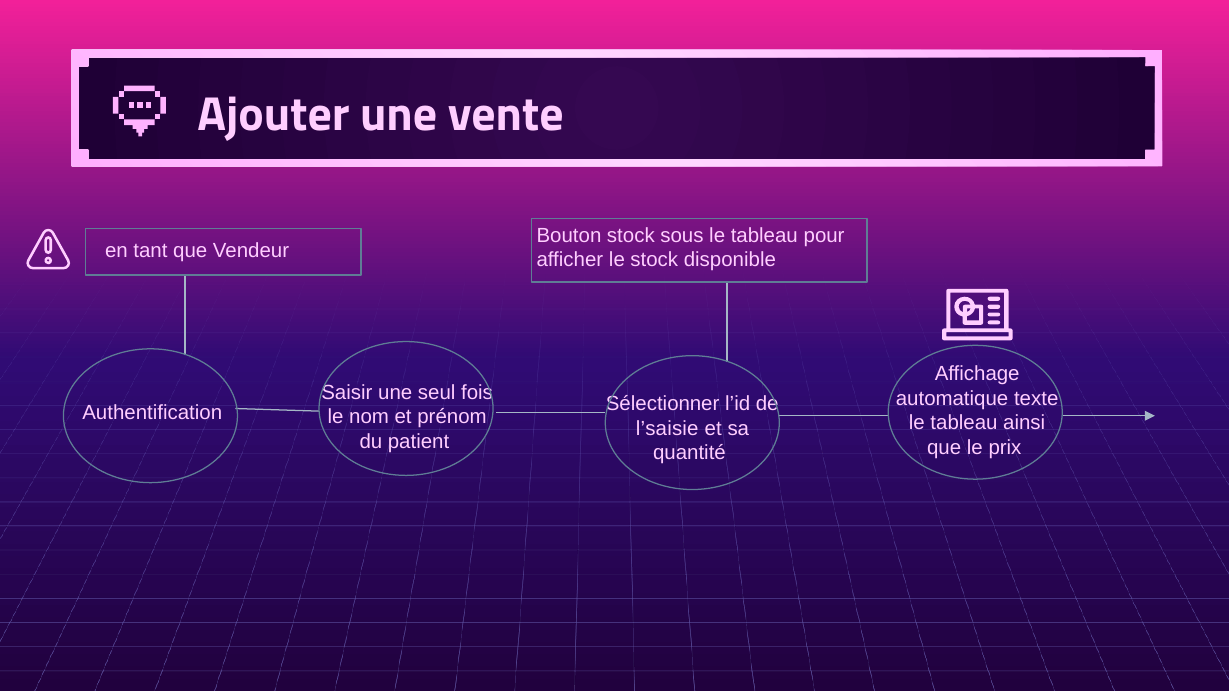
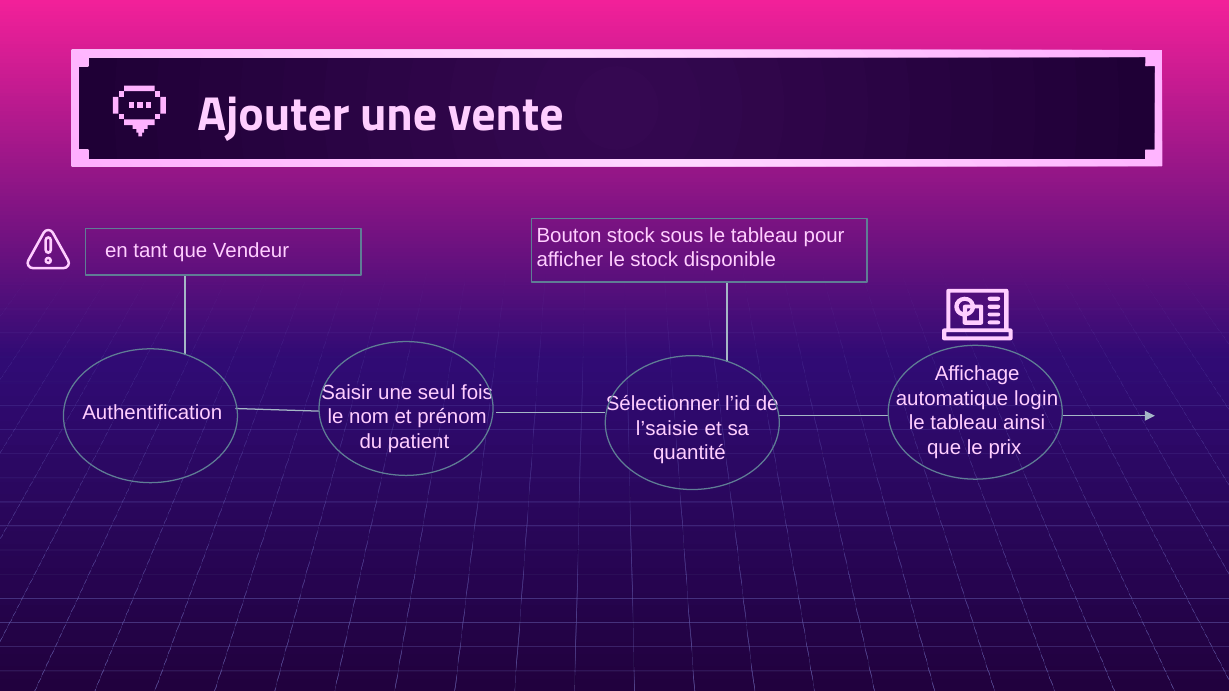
texte: texte -> login
